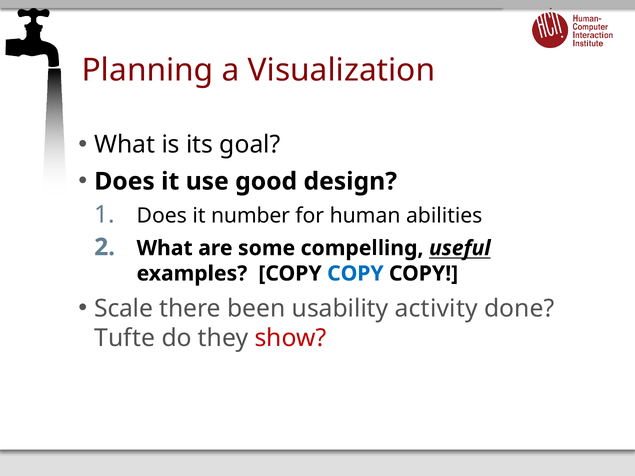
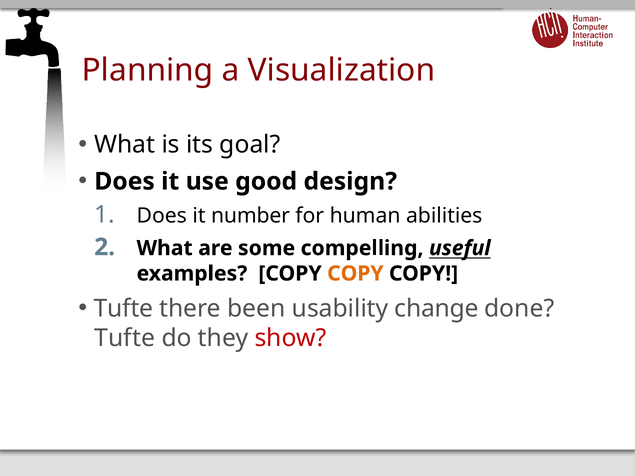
COPY at (355, 274) colour: blue -> orange
Scale at (124, 309): Scale -> Tufte
activity: activity -> change
